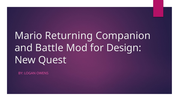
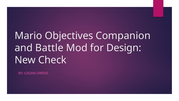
Returning: Returning -> Objectives
Quest: Quest -> Check
